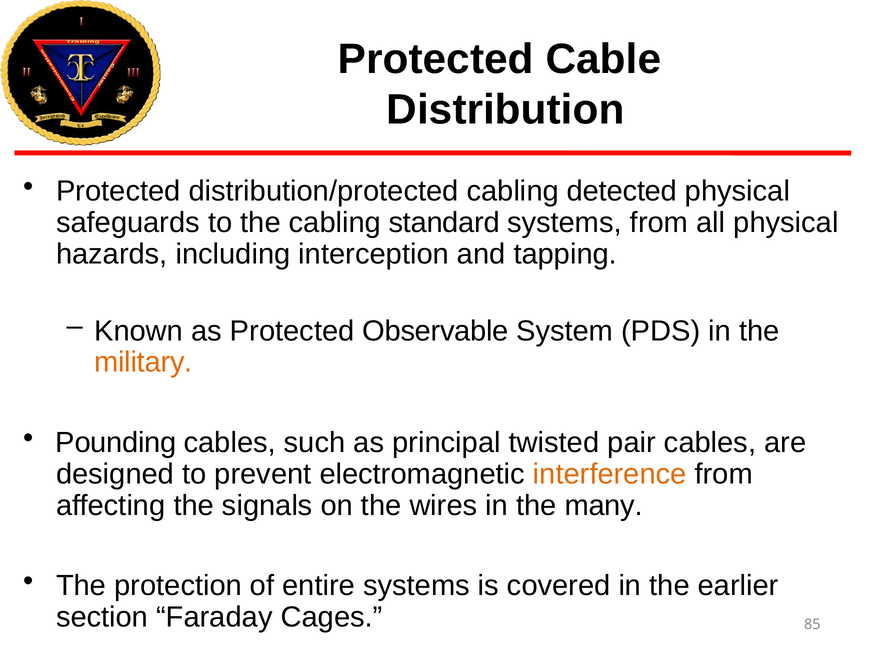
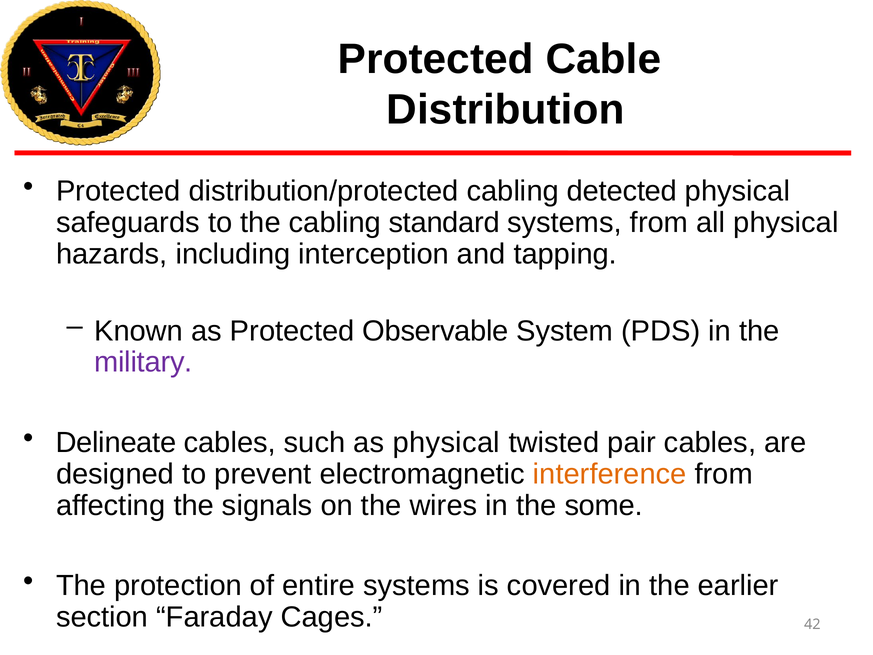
military colour: orange -> purple
Pounding: Pounding -> Delineate
as principal: principal -> physical
many: many -> some
85: 85 -> 42
